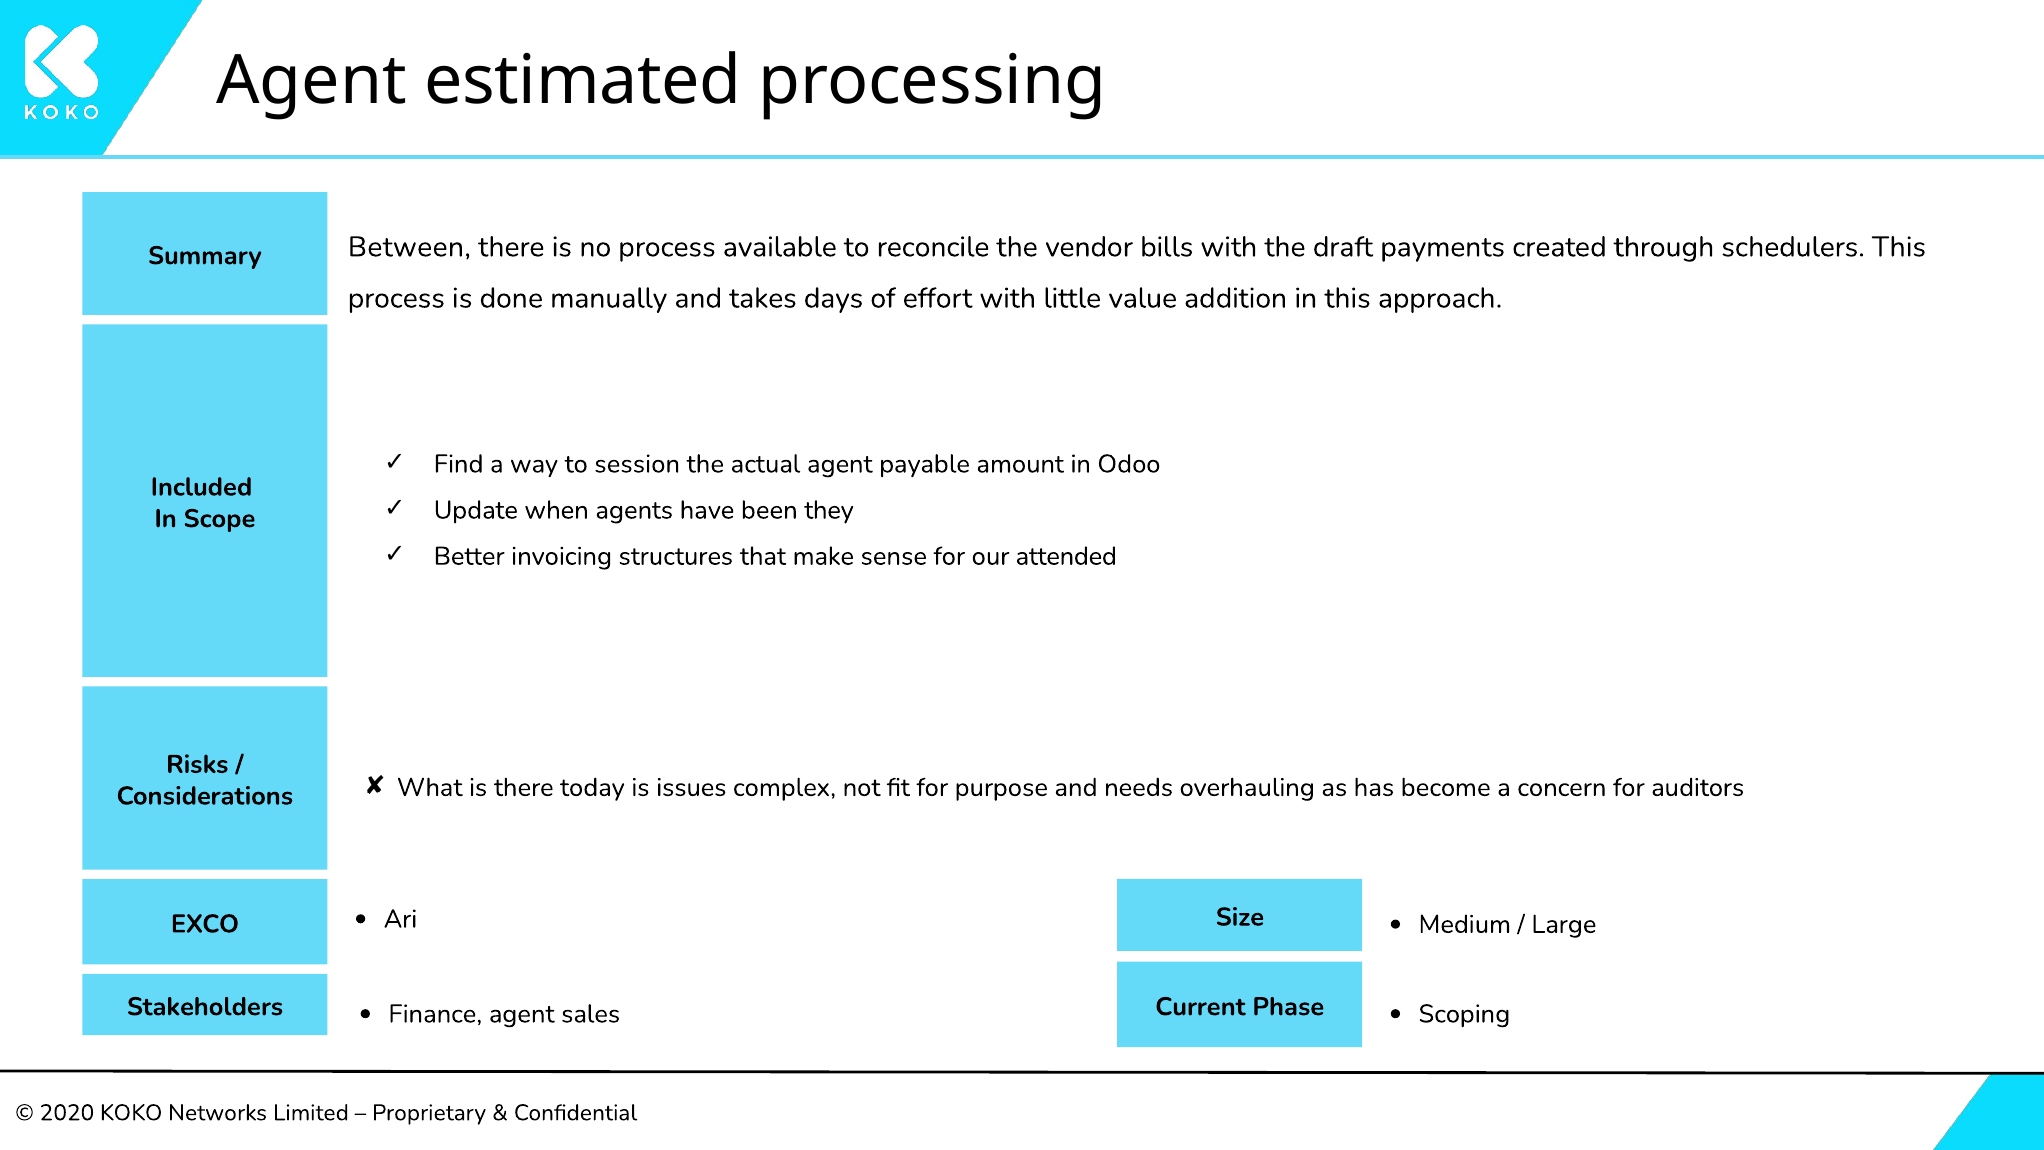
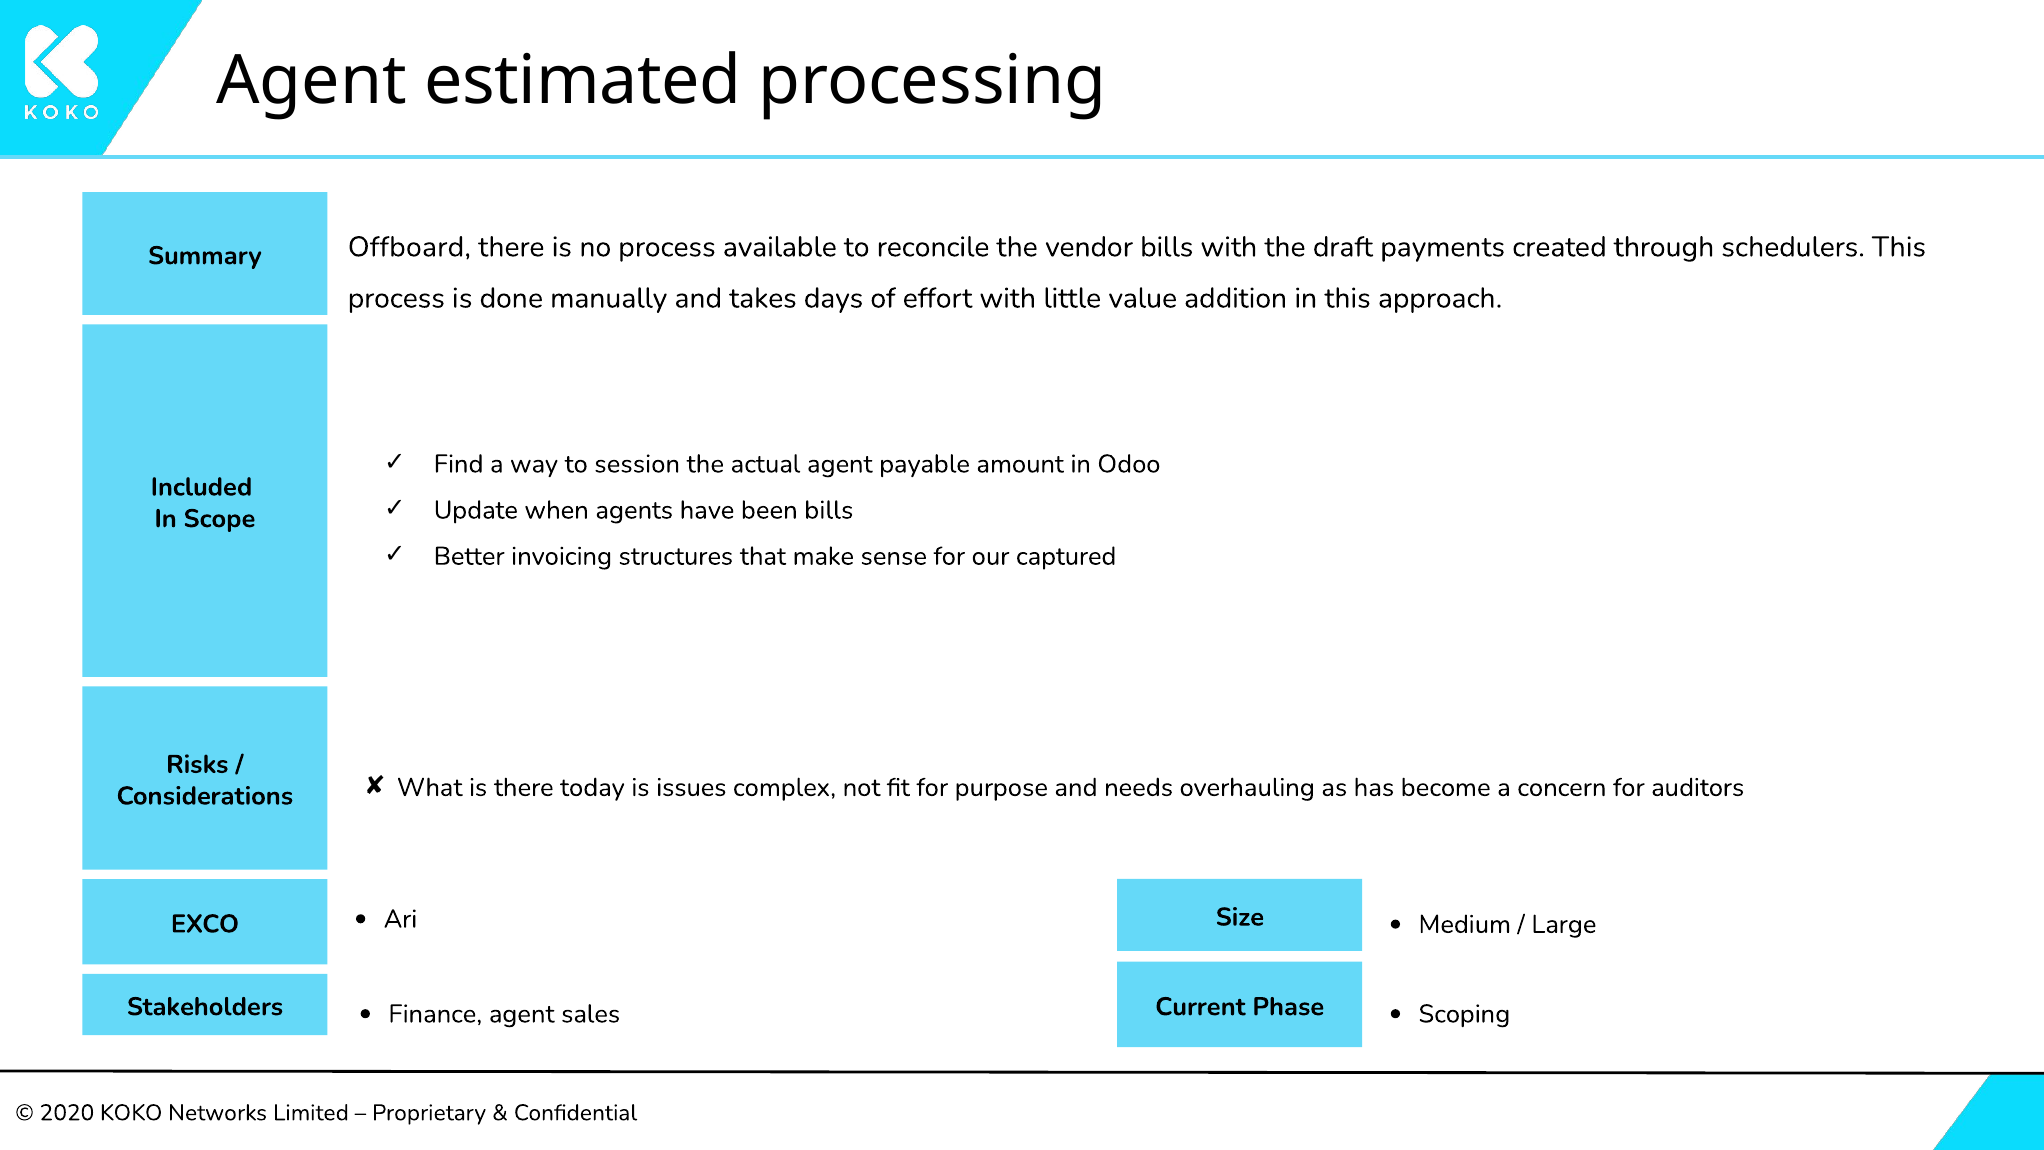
Between: Between -> Offboard
been they: they -> bills
attended: attended -> captured
